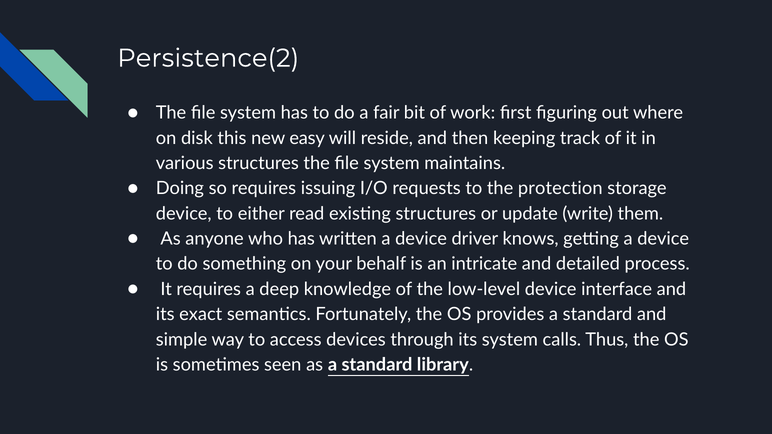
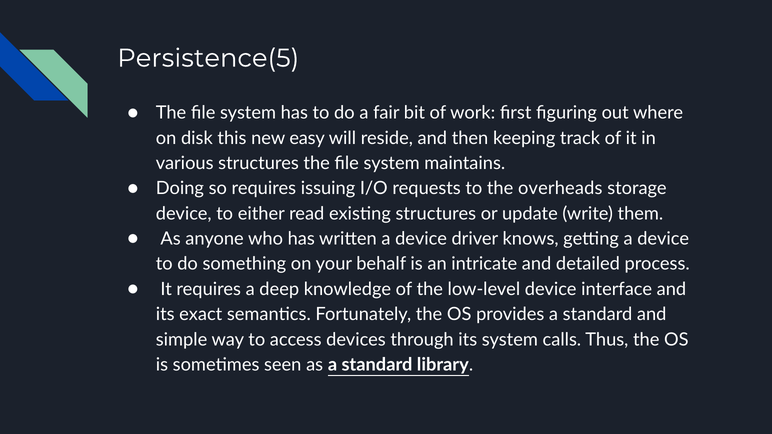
Persistence(2: Persistence(2 -> Persistence(5
protection: protection -> overheads
